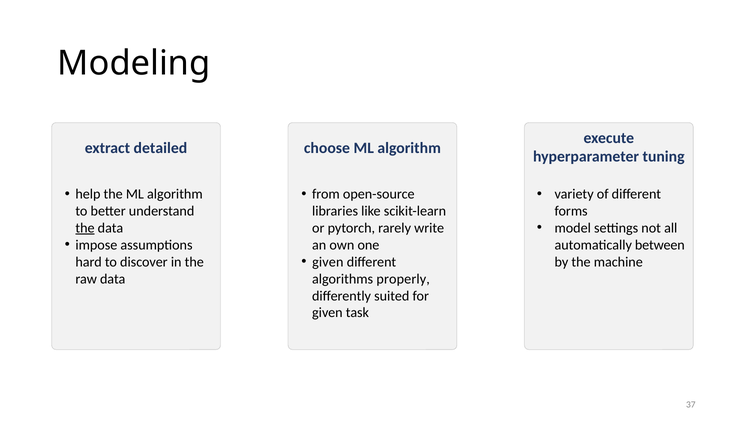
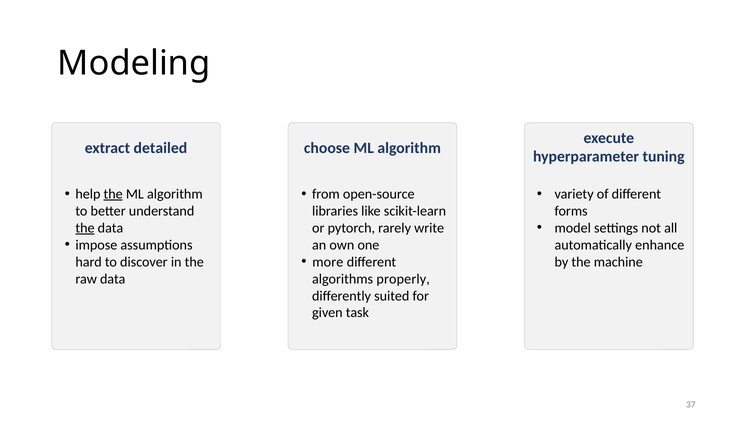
the at (113, 194) underline: none -> present
between: between -> enhance
given at (328, 262): given -> more
